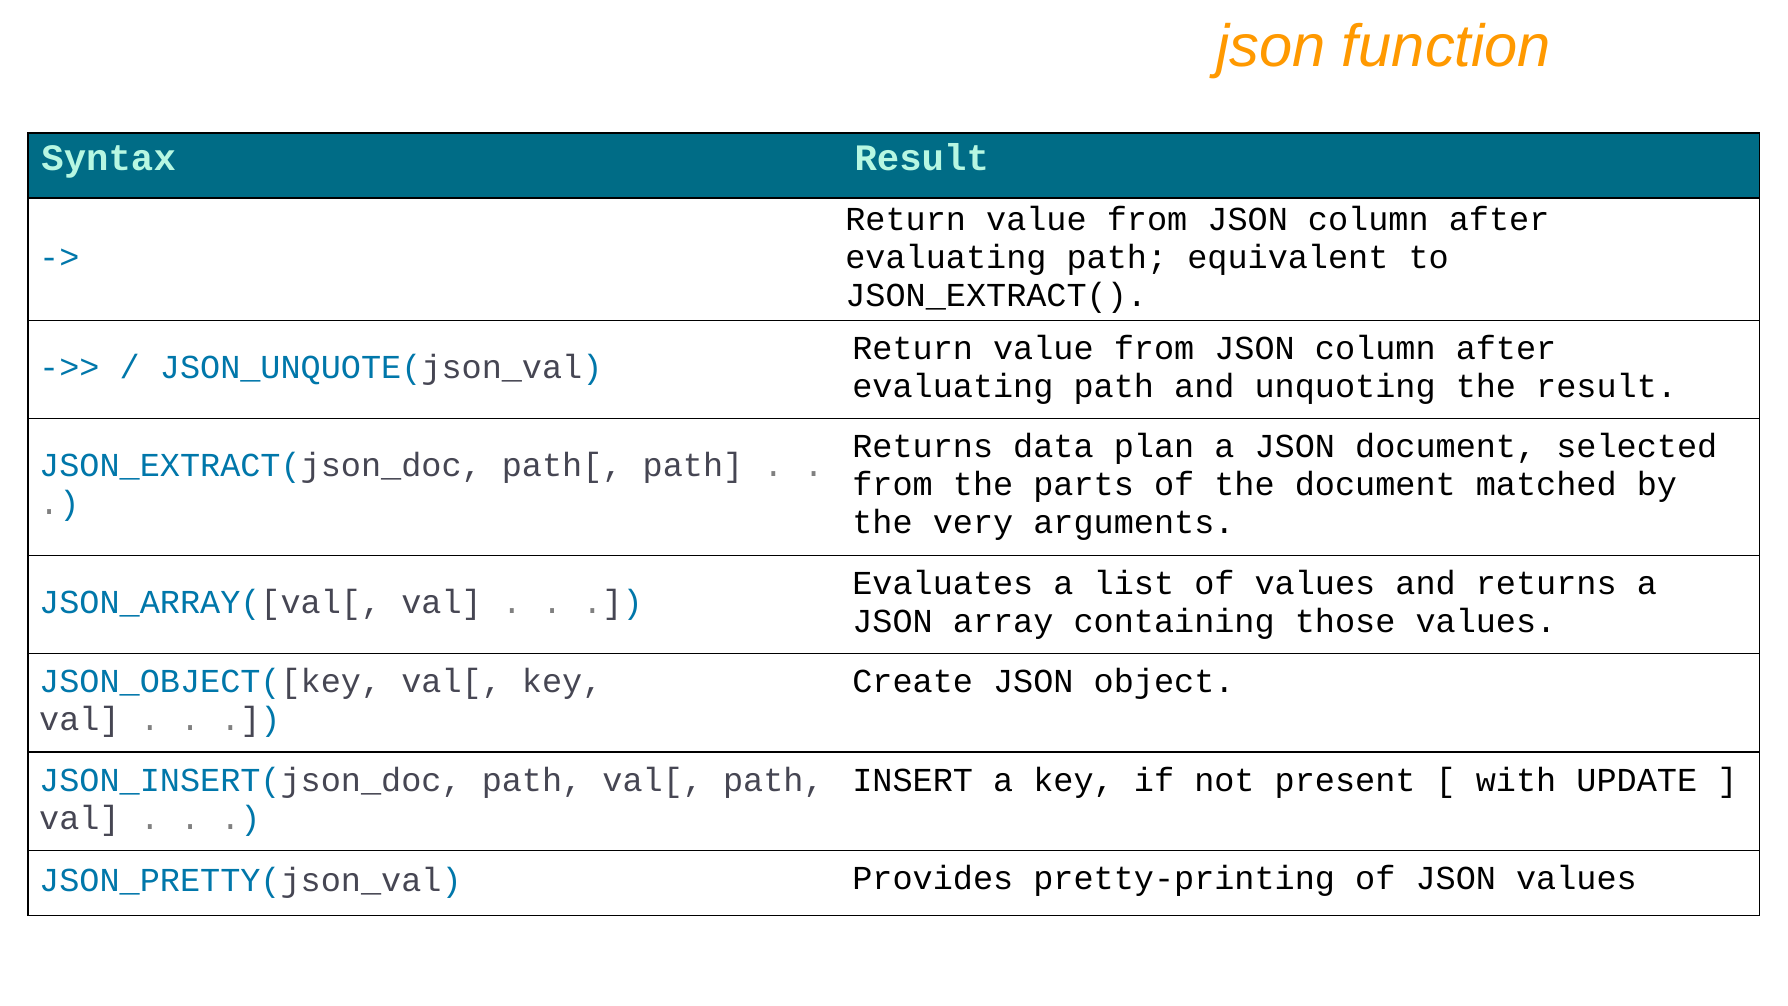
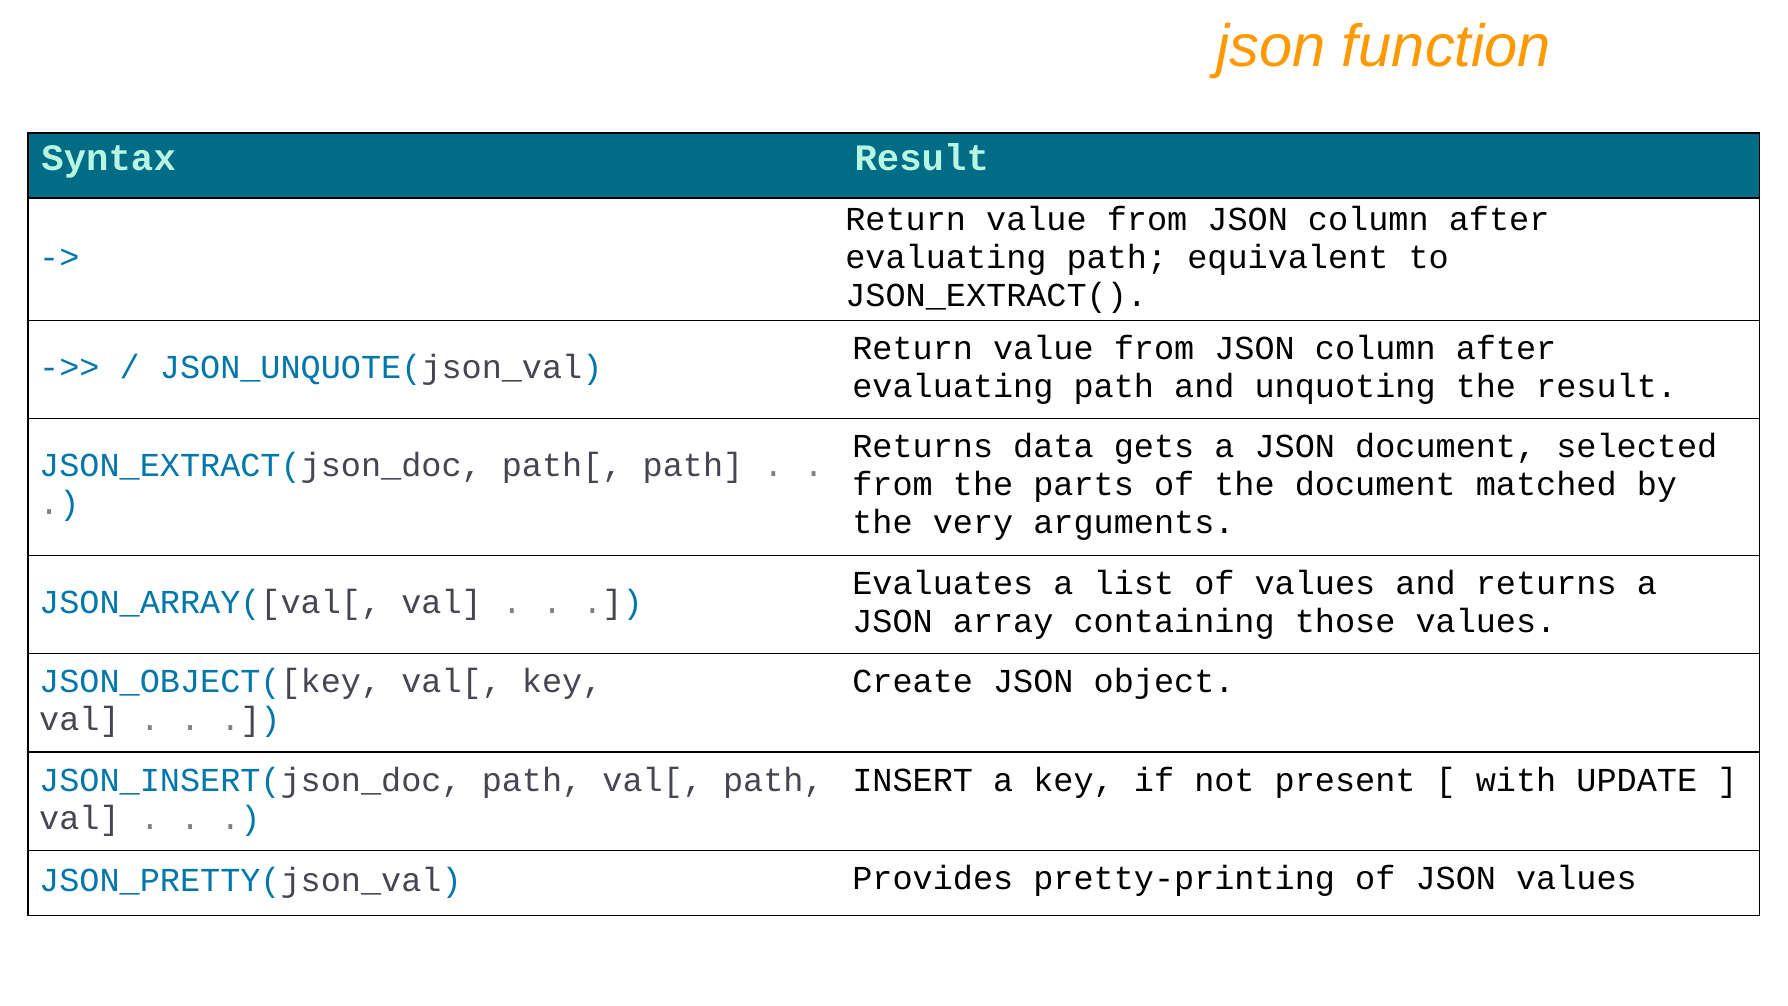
plan: plan -> gets
